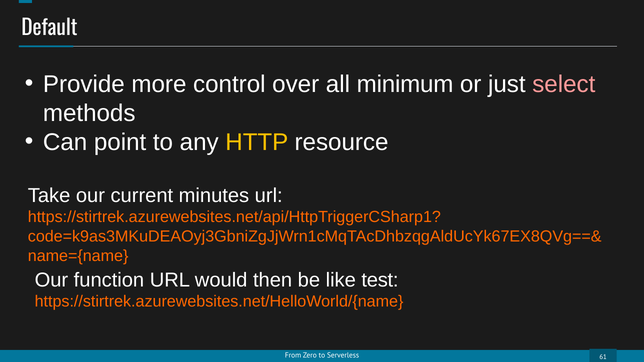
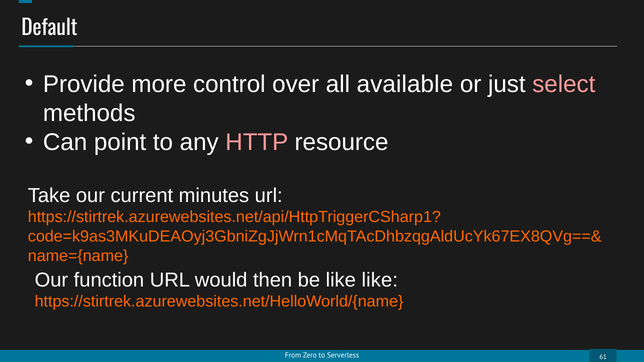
minimum: minimum -> available
HTTP colour: yellow -> pink
like test: test -> like
